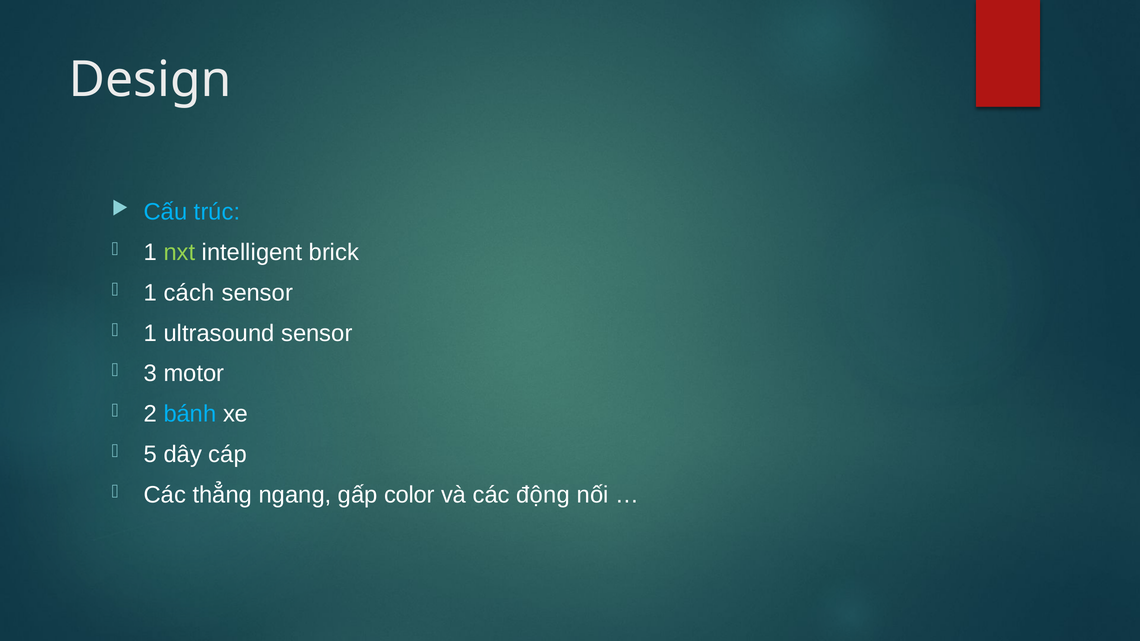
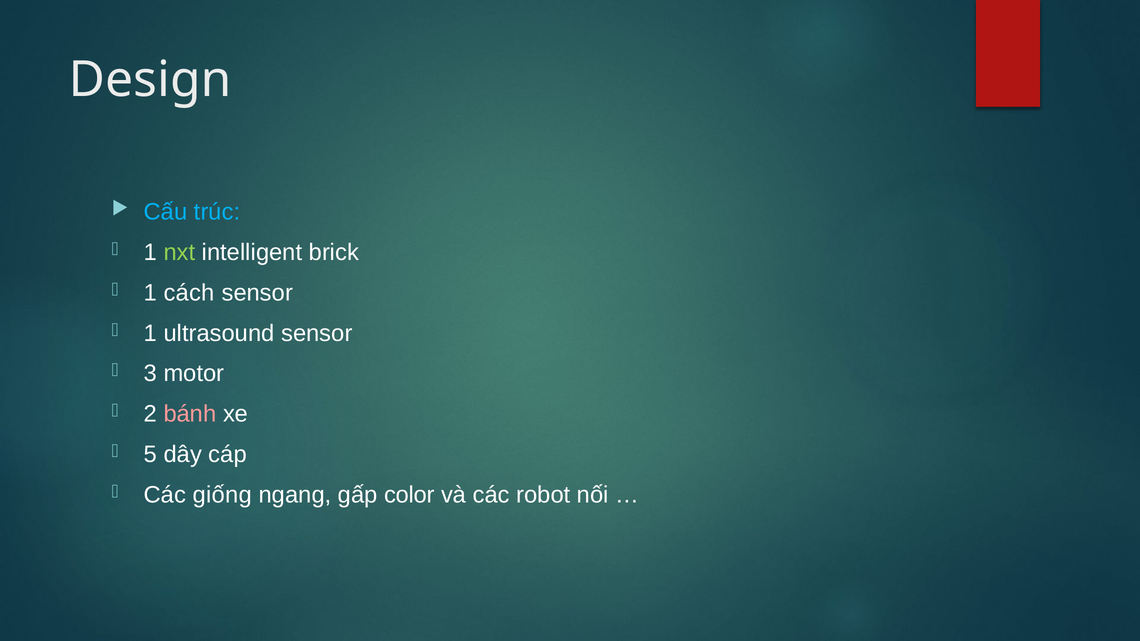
bánh colour: light blue -> pink
thẳng: thẳng -> giống
động: động -> robot
